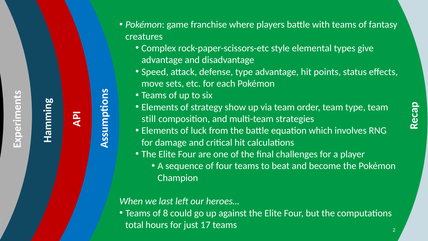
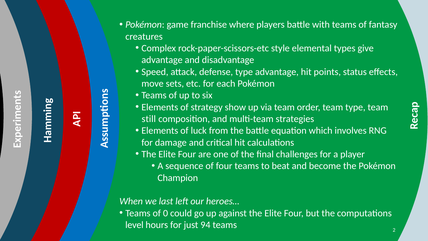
8: 8 -> 0
total: total -> level
17: 17 -> 94
